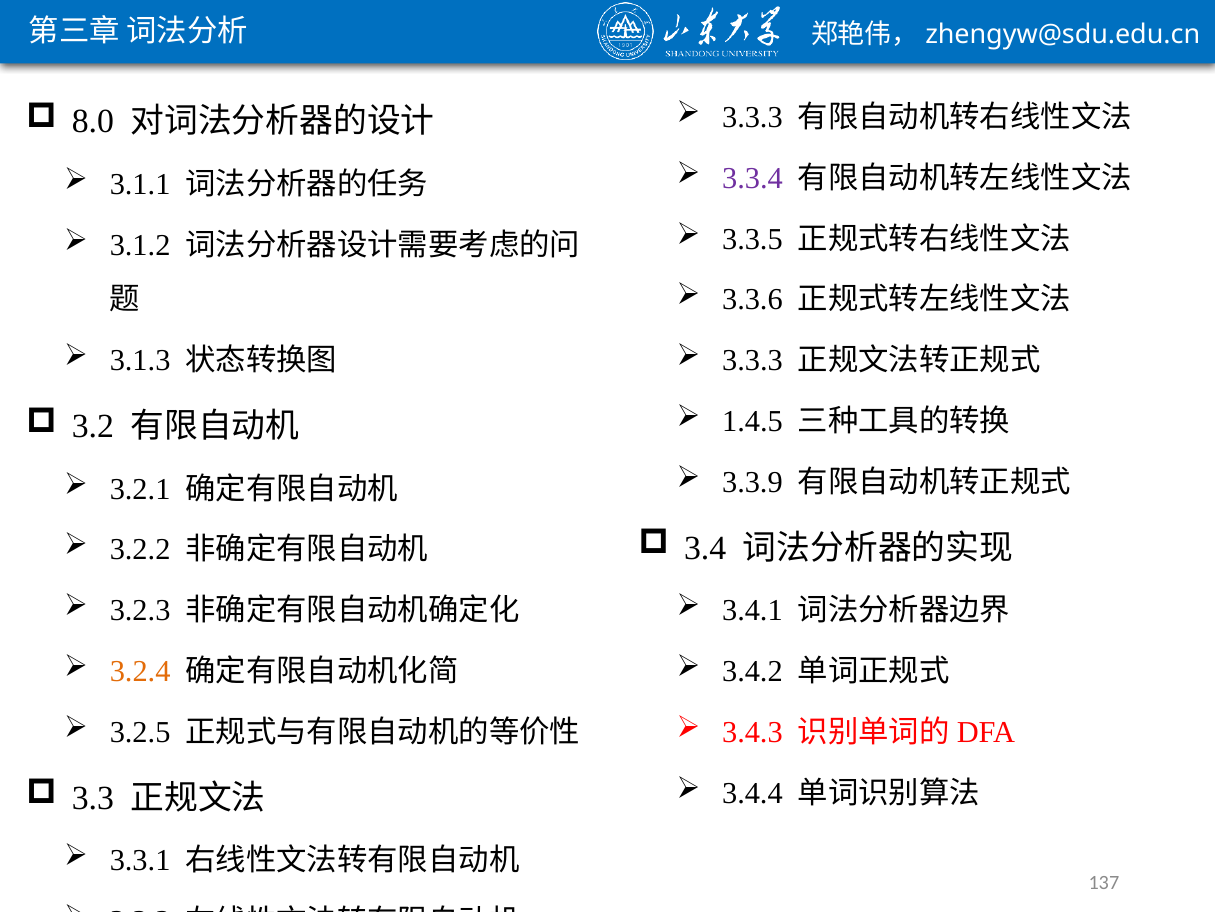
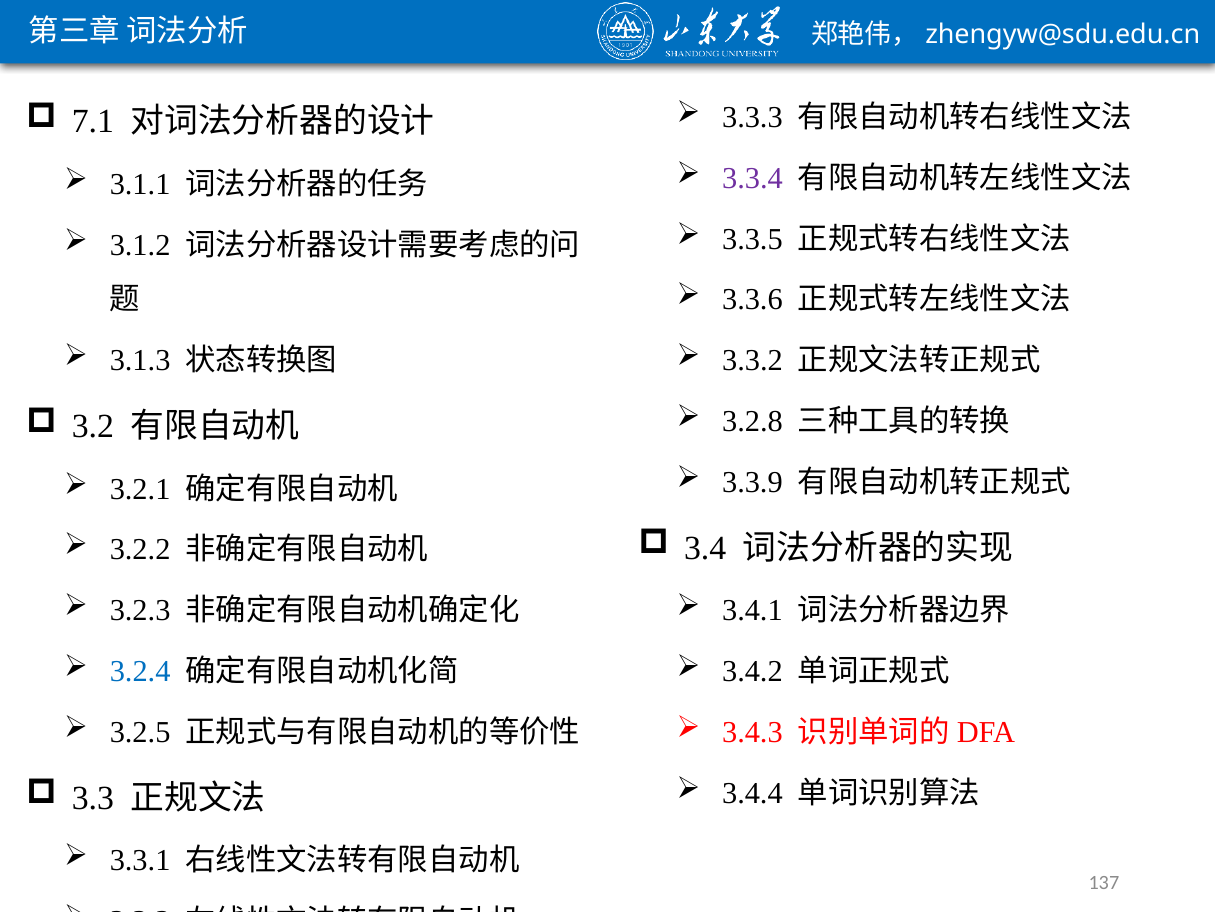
8.0: 8.0 -> 7.1
3.3.3 at (752, 360): 3.3.3 -> 3.3.2
1.4.5: 1.4.5 -> 3.2.8
3.2.4 colour: orange -> blue
